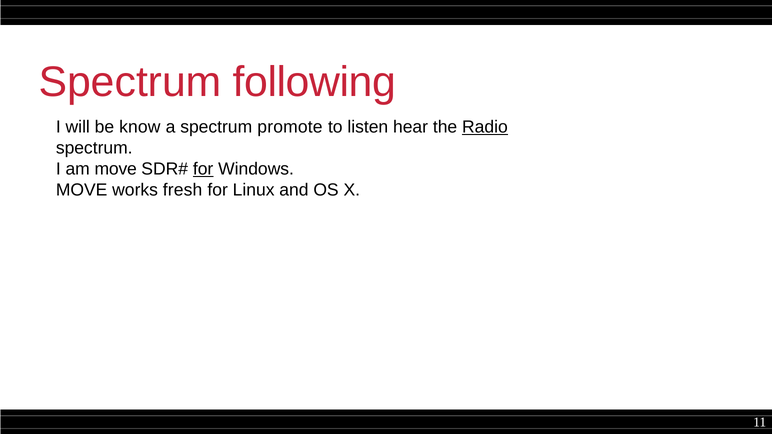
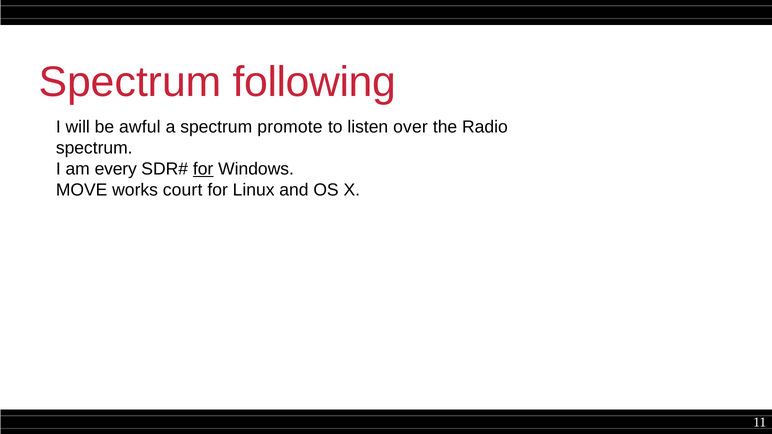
know: know -> awful
hear: hear -> over
Radio underline: present -> none
am move: move -> every
fresh: fresh -> court
